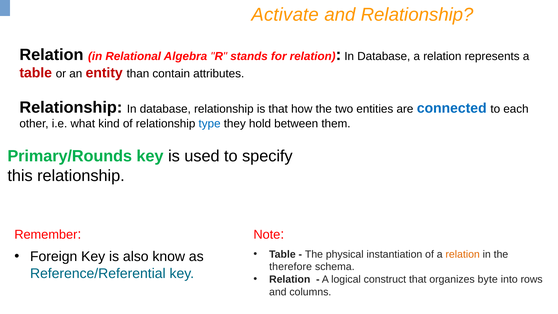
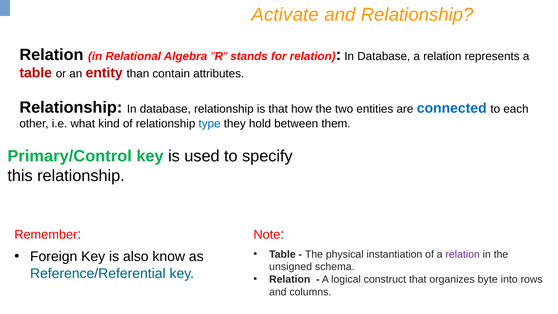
Primary/Rounds: Primary/Rounds -> Primary/Control
relation at (463, 254) colour: orange -> purple
therefore: therefore -> unsigned
